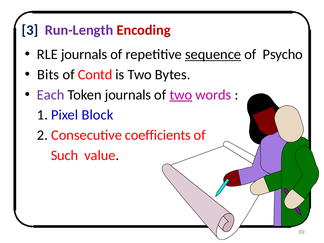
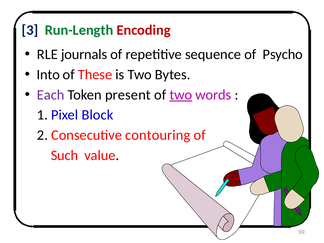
Run-Length colour: purple -> green
sequence underline: present -> none
Bits: Bits -> Into
Contd: Contd -> These
Token journals: journals -> present
coefficients: coefficients -> contouring
